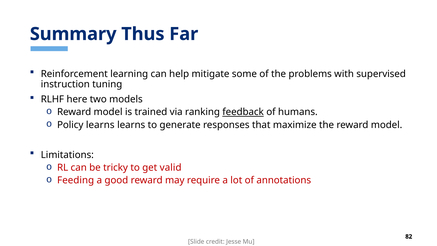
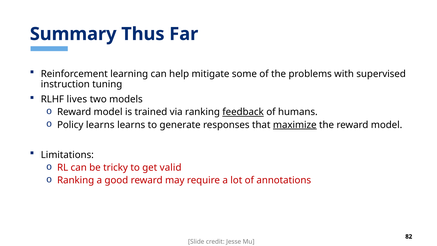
here: here -> lives
maximize underline: none -> present
Feeding at (76, 180): Feeding -> Ranking
